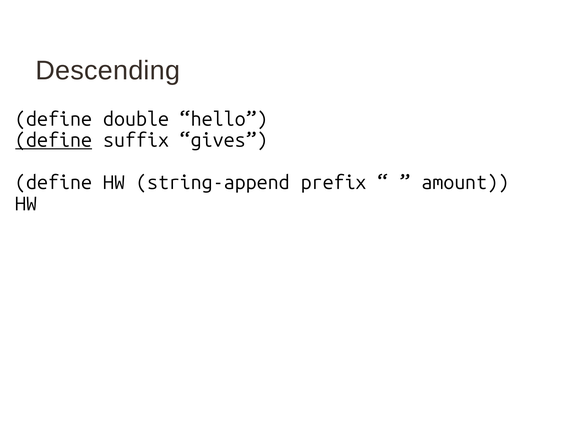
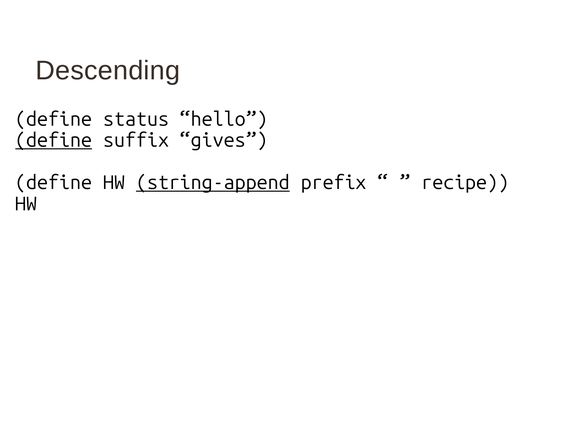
double: double -> status
string-append underline: none -> present
amount: amount -> recipe
